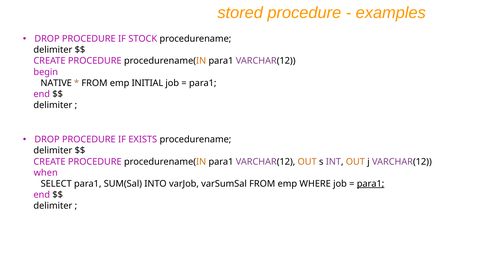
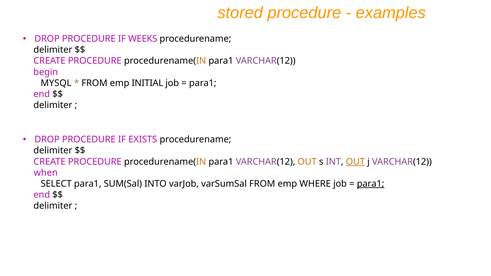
STOCK: STOCK -> WEEKS
NATIVE: NATIVE -> MYSQL
OUT at (355, 162) underline: none -> present
